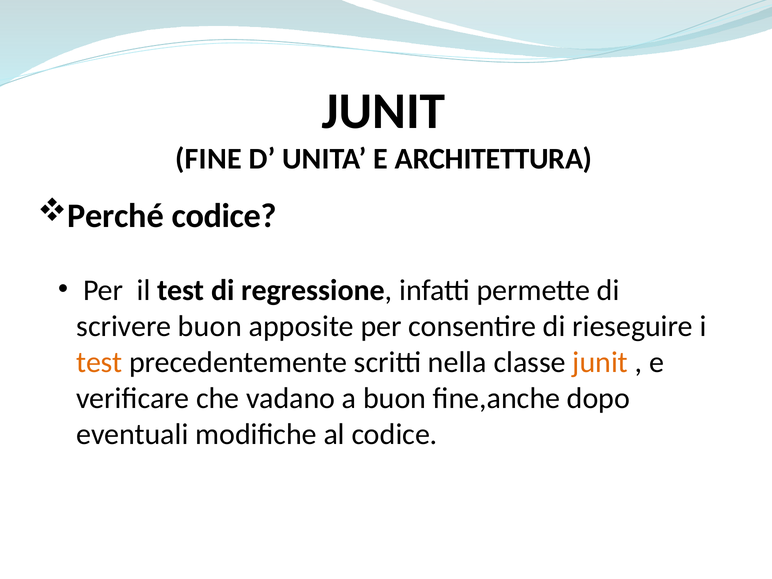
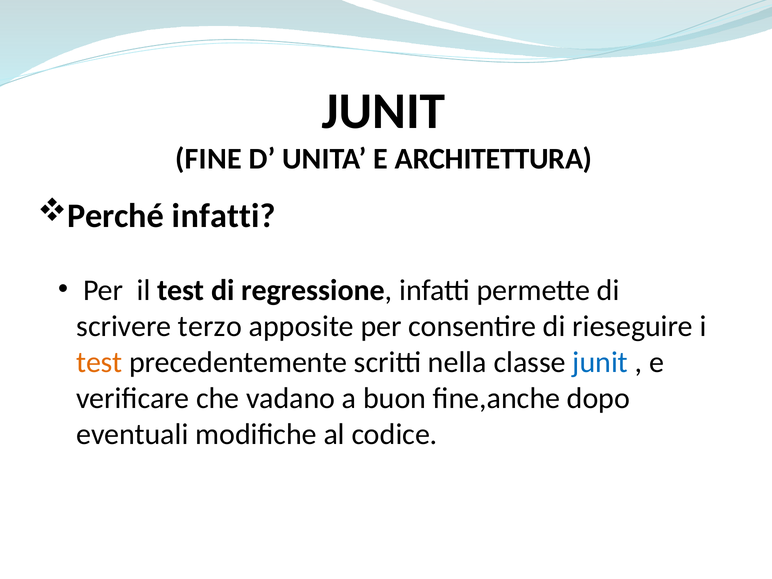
Perché codice: codice -> infatti
scrivere buon: buon -> terzo
junit at (600, 362) colour: orange -> blue
